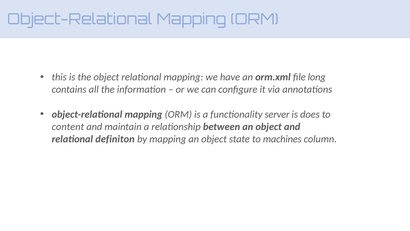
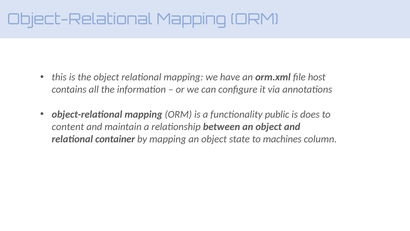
long: long -> host
server: server -> public
definiton: definiton -> container
